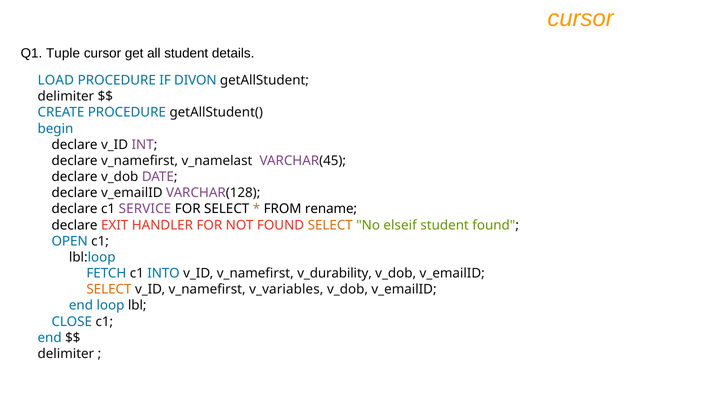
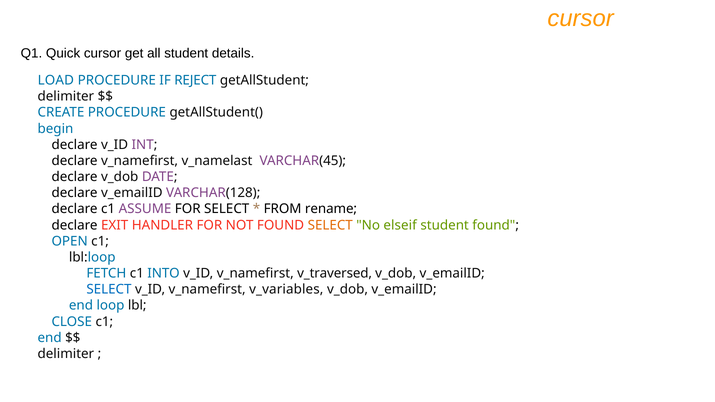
Tuple: Tuple -> Quick
DIVON: DIVON -> REJECT
SERVICE: SERVICE -> ASSUME
v_durability: v_durability -> v_traversed
SELECT at (109, 290) colour: orange -> blue
